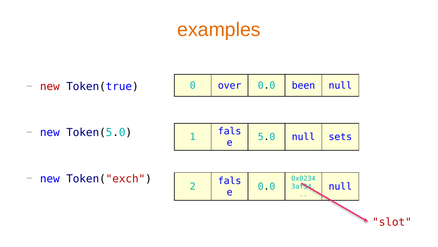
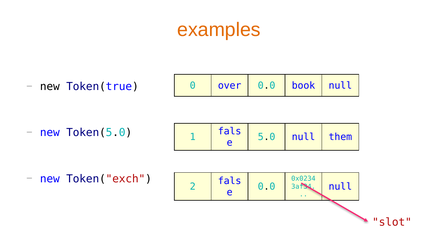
been: been -> book
new at (50, 86) colour: red -> black
sets: sets -> them
